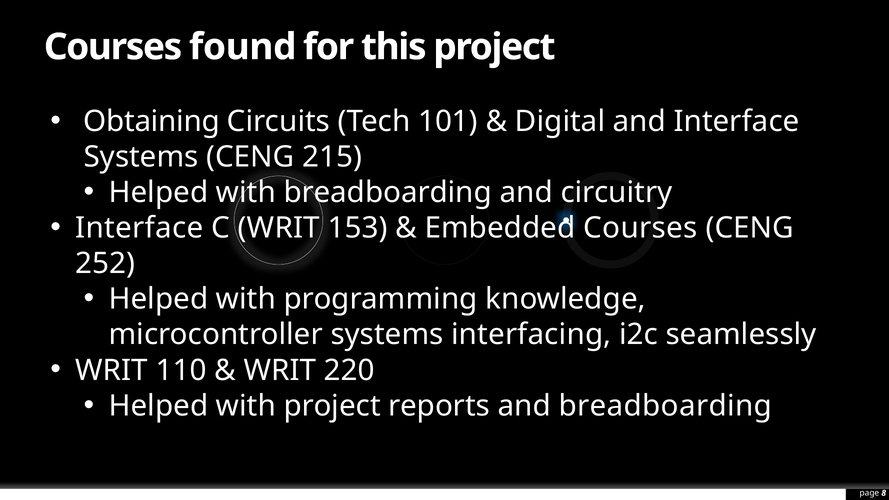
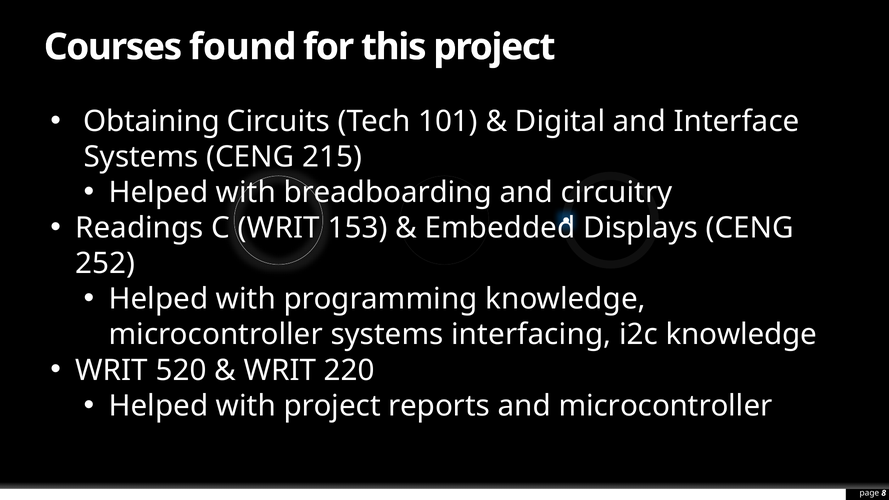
Interface at (139, 228): Interface -> Readings
Embedded Courses: Courses -> Displays
i2c seamlessly: seamlessly -> knowledge
110: 110 -> 520
and breadboarding: breadboarding -> microcontroller
